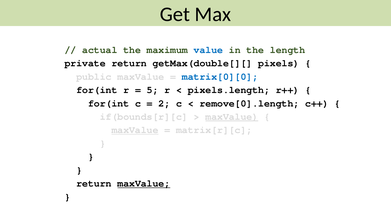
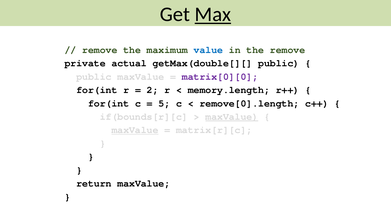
Max underline: none -> present
actual at (100, 50): actual -> remove
the length: length -> remove
private return: return -> actual
getMax(double[][ pixels: pixels -> public
matrix[0][0 colour: blue -> purple
5: 5 -> 2
pixels.length: pixels.length -> memory.length
2: 2 -> 5
maxValue at (144, 183) underline: present -> none
